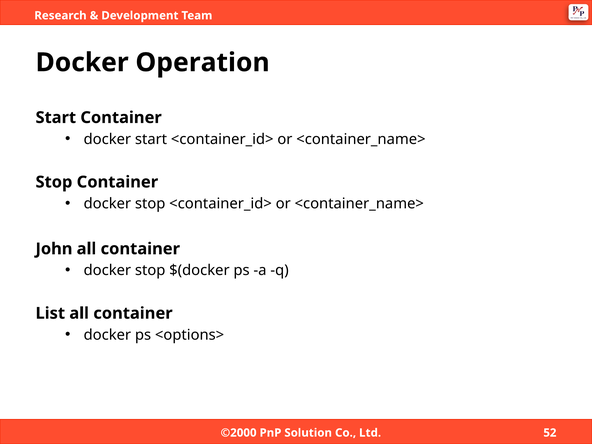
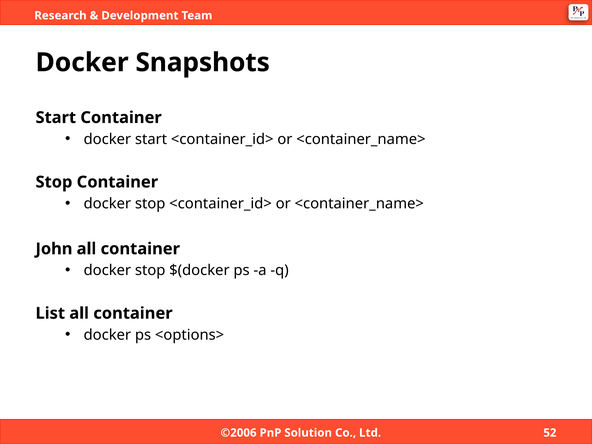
Operation: Operation -> Snapshots
©2000: ©2000 -> ©2006
